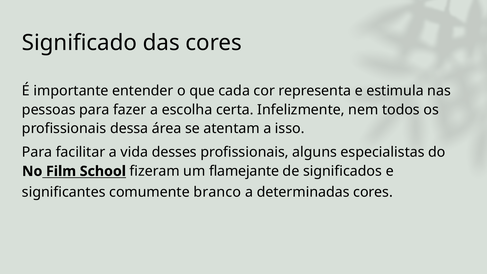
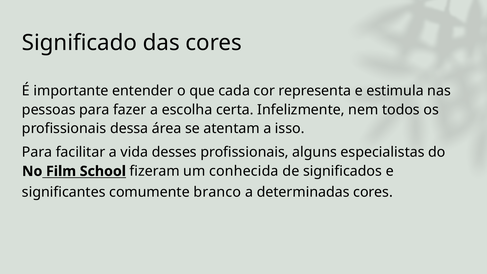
flamejante: flamejante -> conhecida
